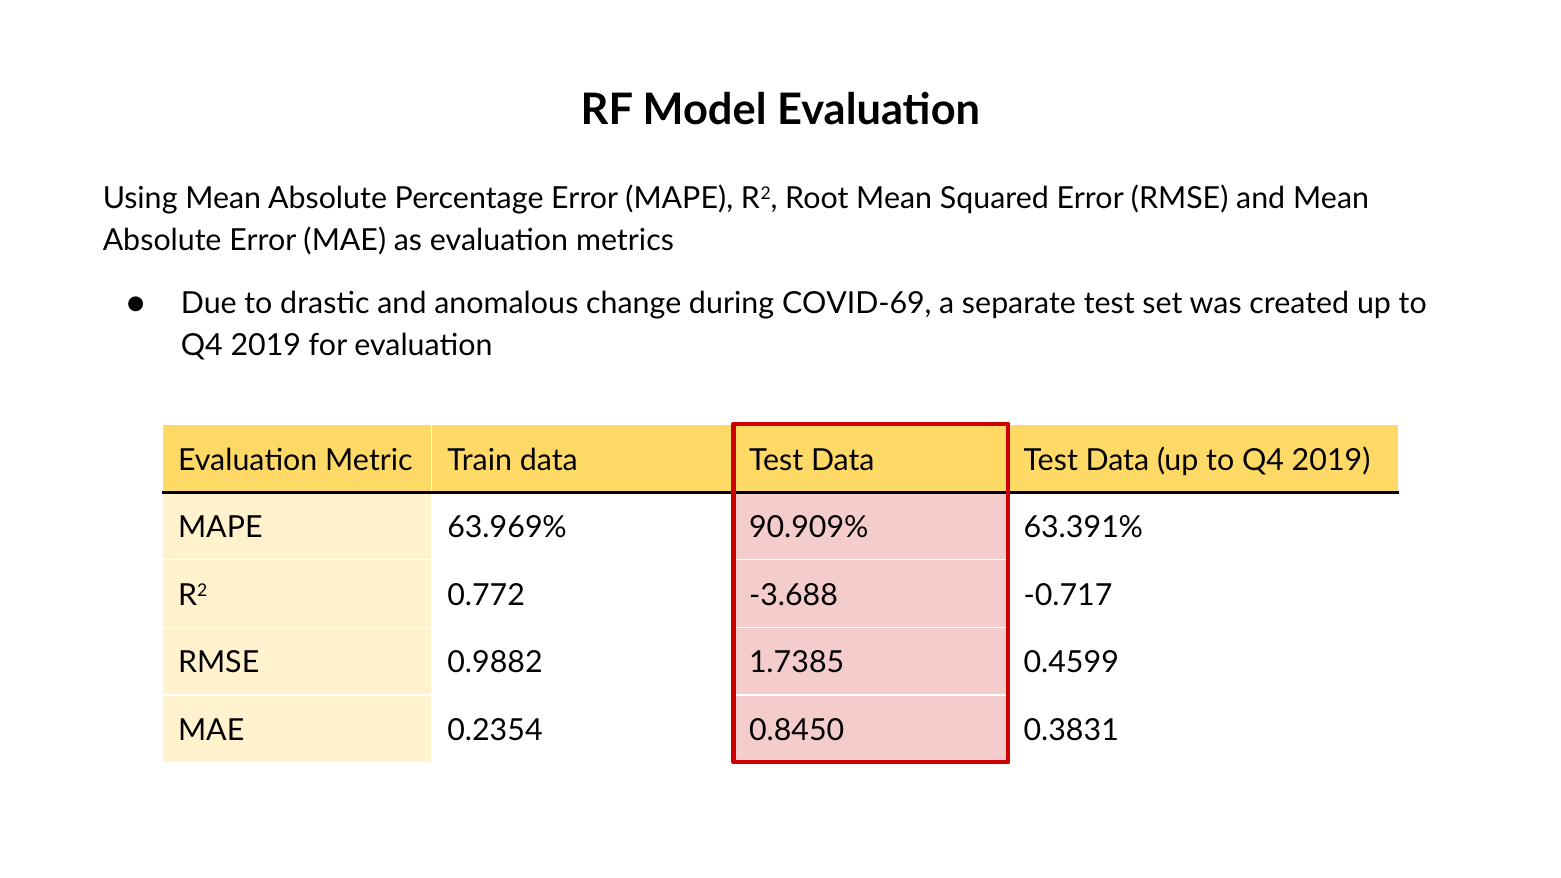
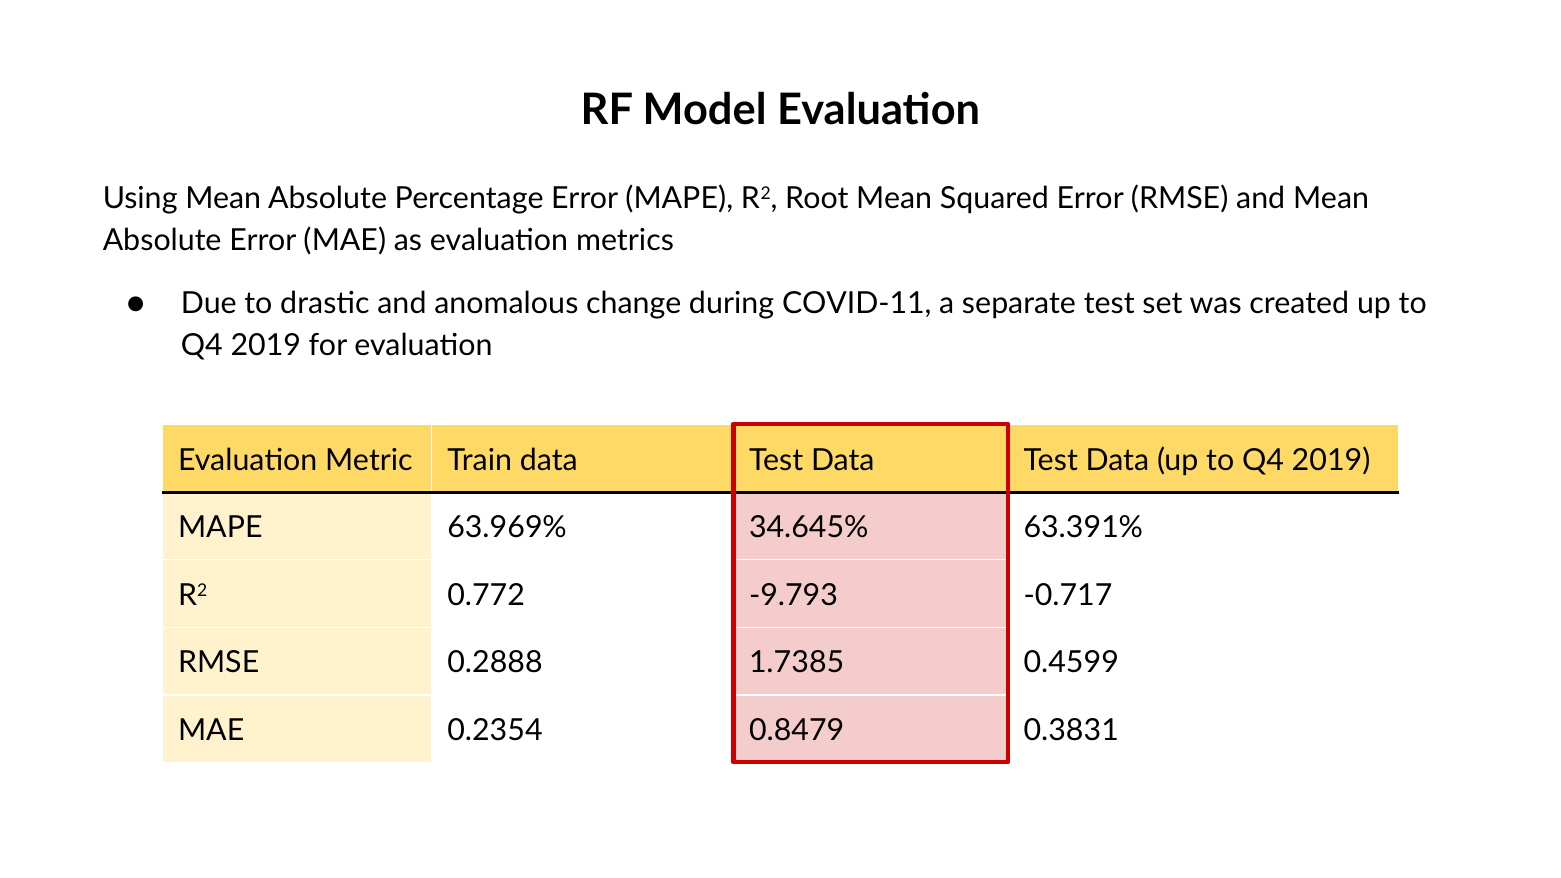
COVID-69: COVID-69 -> COVID-11
90.909%: 90.909% -> 34.645%
-3.688: -3.688 -> -9.793
0.9882: 0.9882 -> 0.2888
0.8450: 0.8450 -> 0.8479
